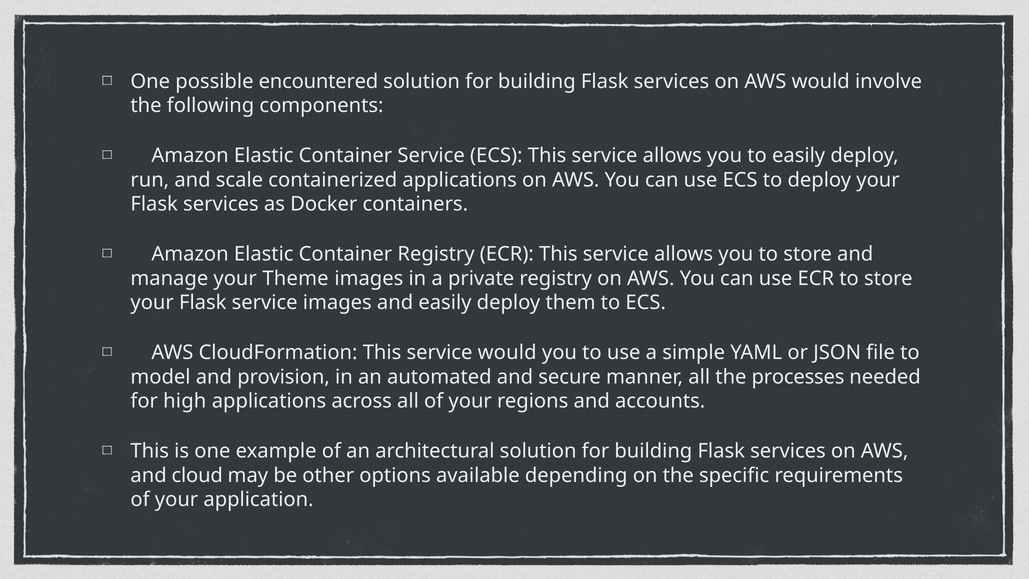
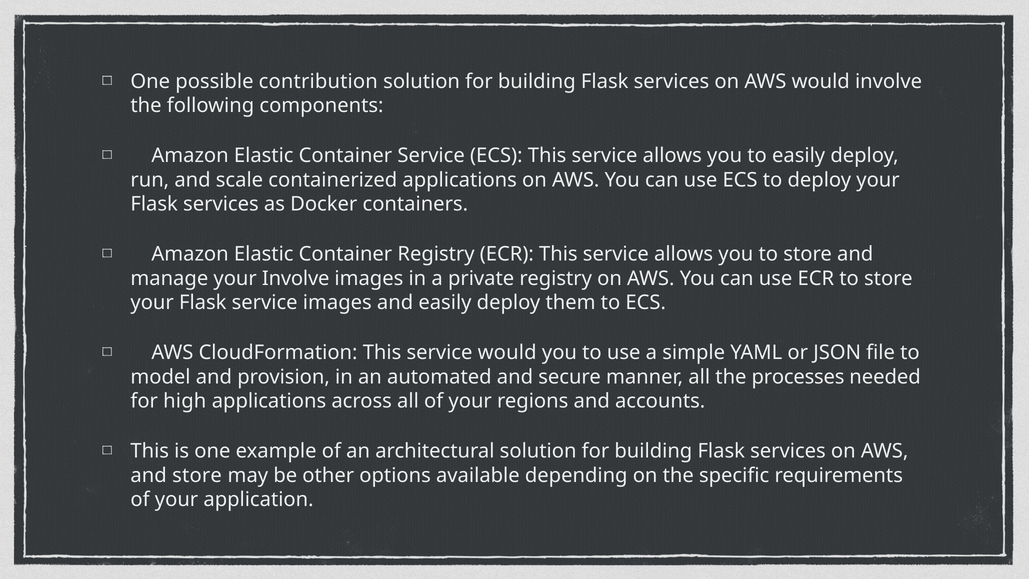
encountered: encountered -> contribution
your Theme: Theme -> Involve
and cloud: cloud -> store
